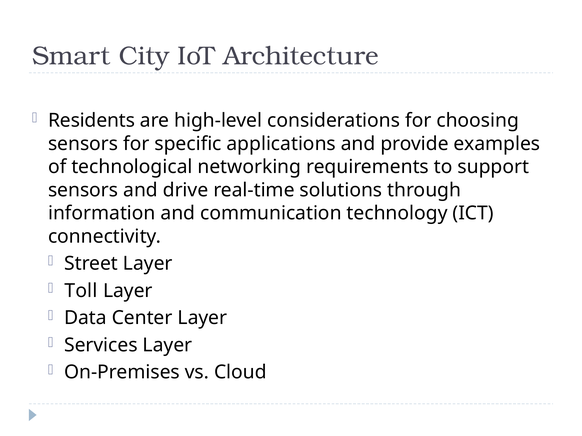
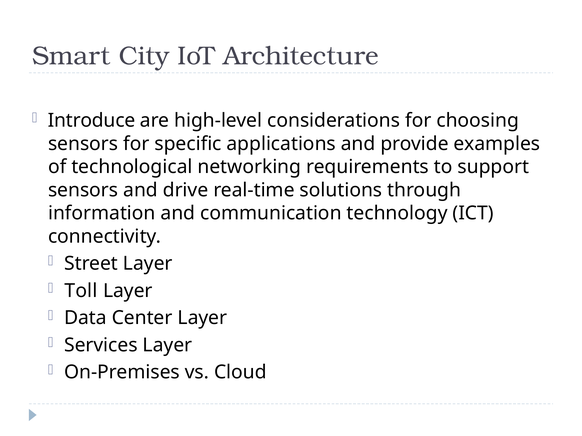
Residents: Residents -> Introduce
